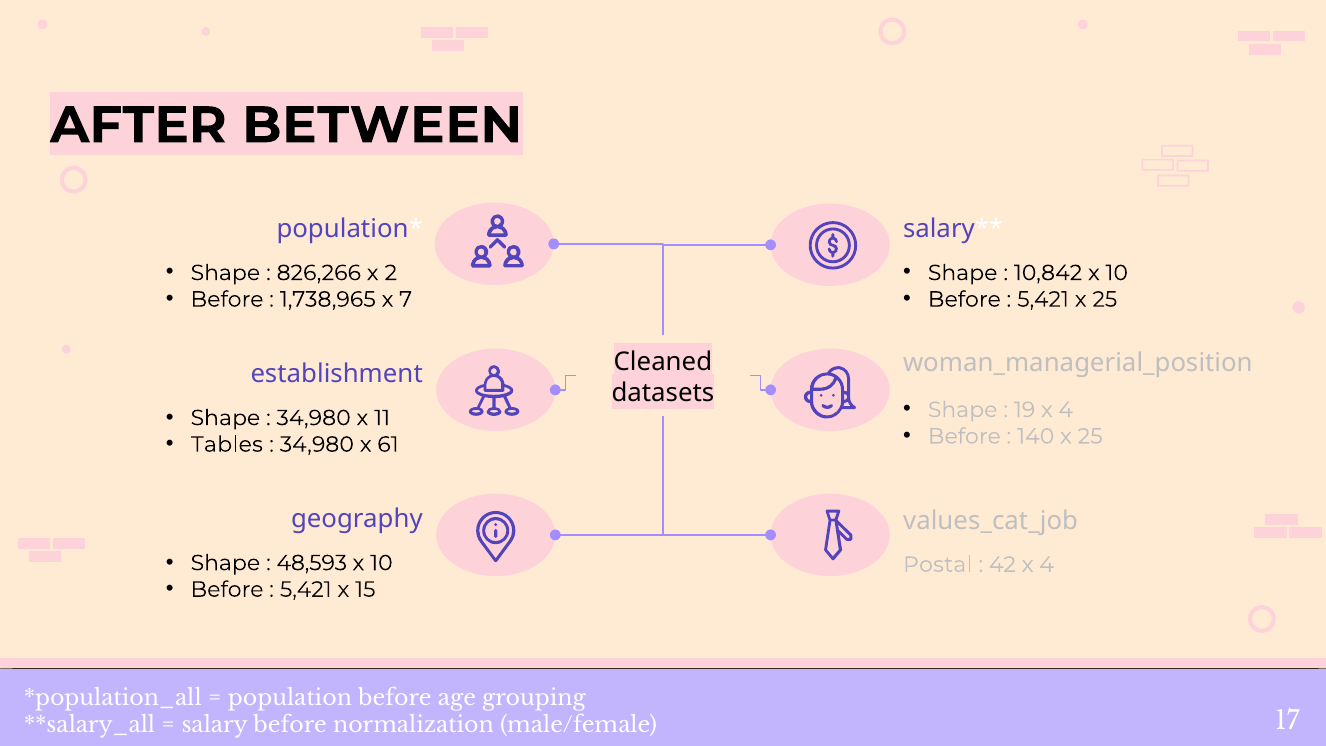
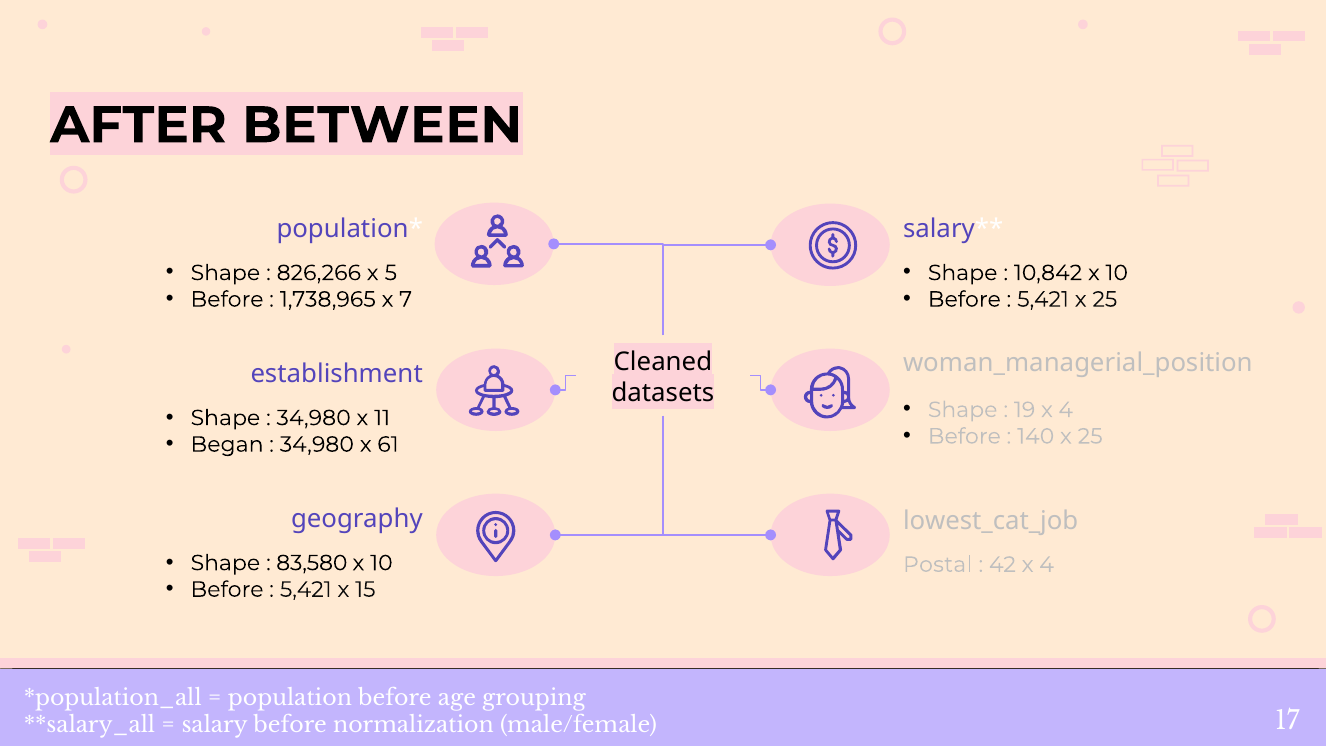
2: 2 -> 5
Tables: Tables -> Began
values_cat_job: values_cat_job -> lowest_cat_job
48,593: 48,593 -> 83,580
